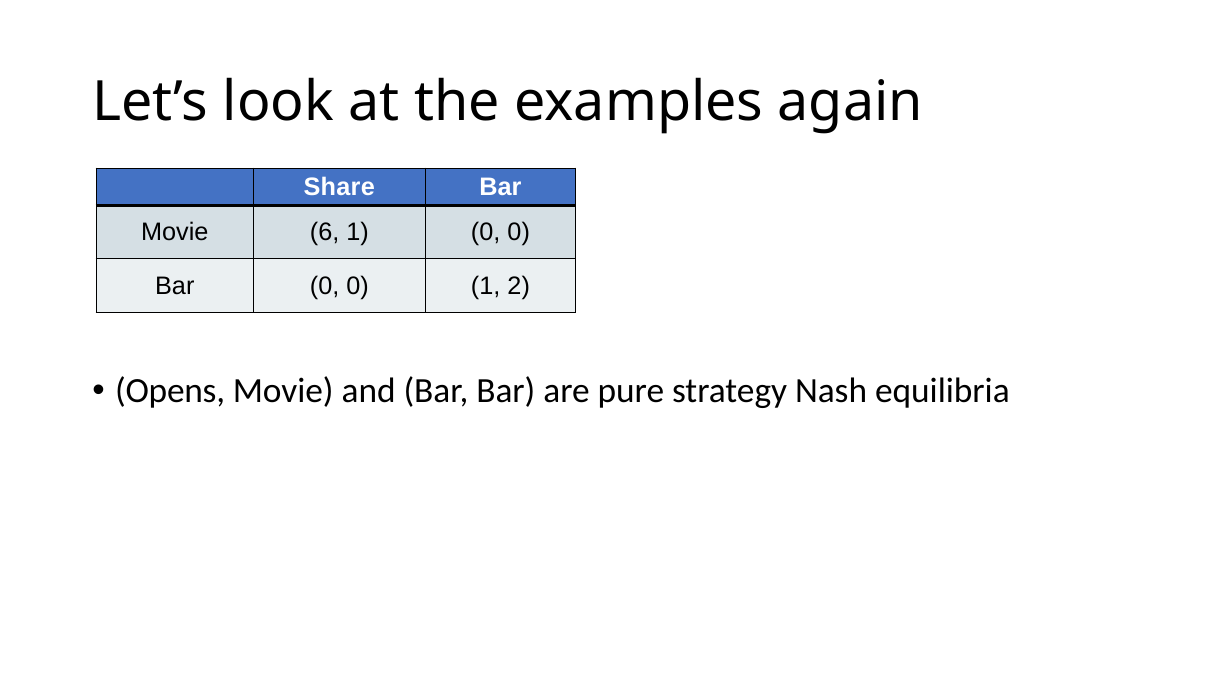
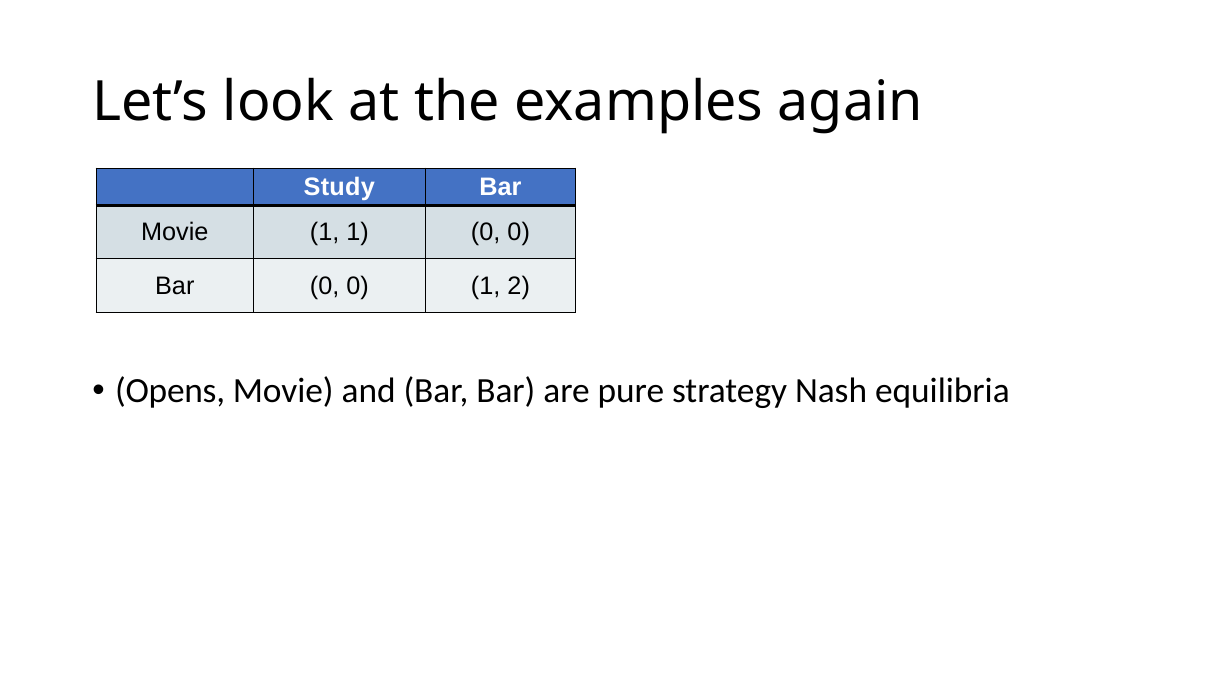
Share: Share -> Study
Movie 6: 6 -> 1
